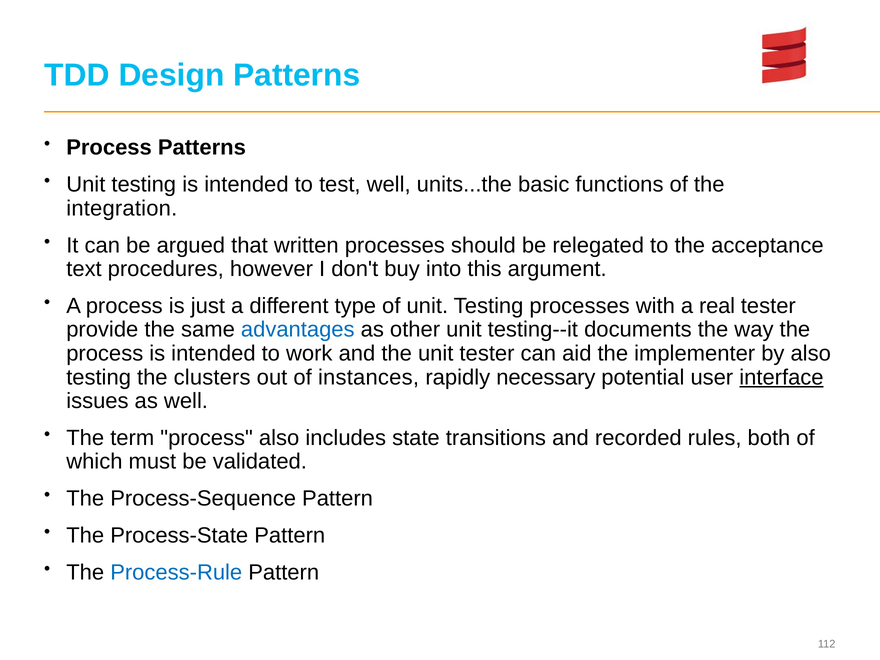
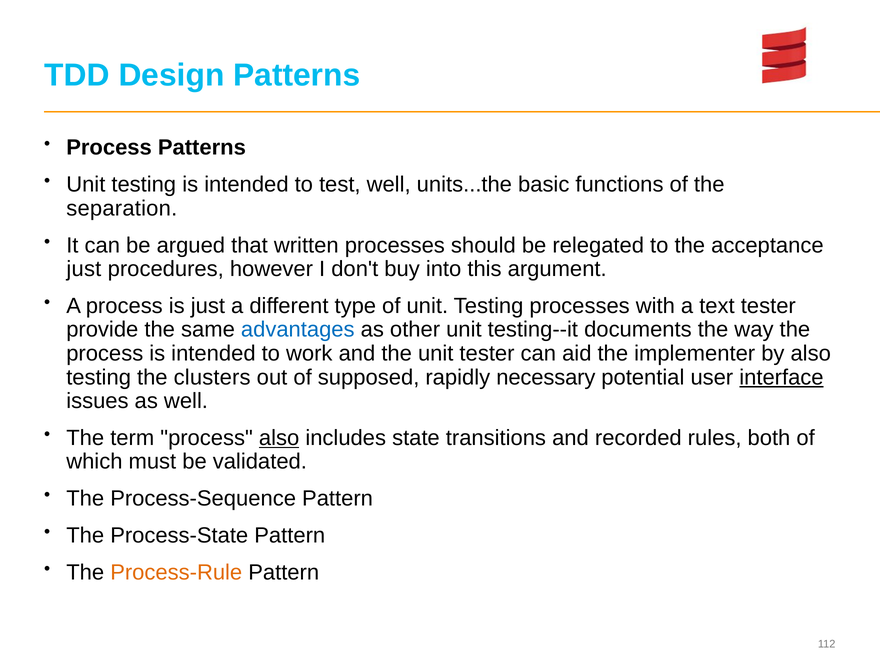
integration: integration -> separation
text at (84, 269): text -> just
real: real -> text
instances: instances -> supposed
also at (279, 438) underline: none -> present
Process-Rule colour: blue -> orange
